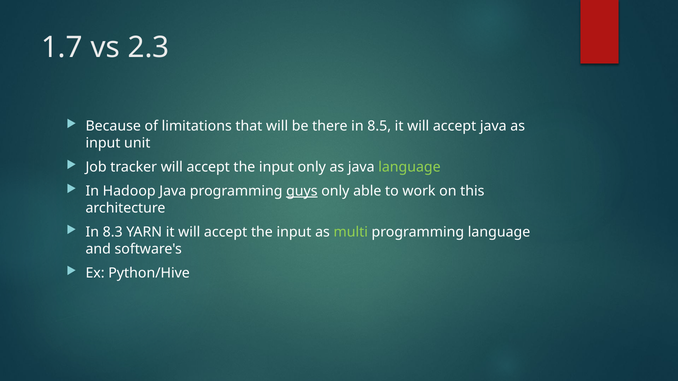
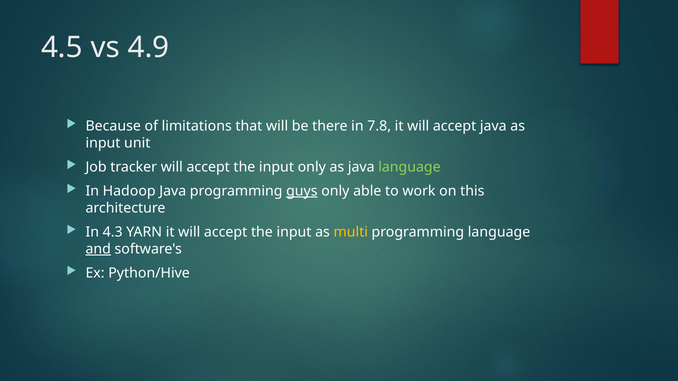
1.7: 1.7 -> 4.5
2.3: 2.3 -> 4.9
8.5: 8.5 -> 7.8
8.3: 8.3 -> 4.3
multi colour: light green -> yellow
and underline: none -> present
